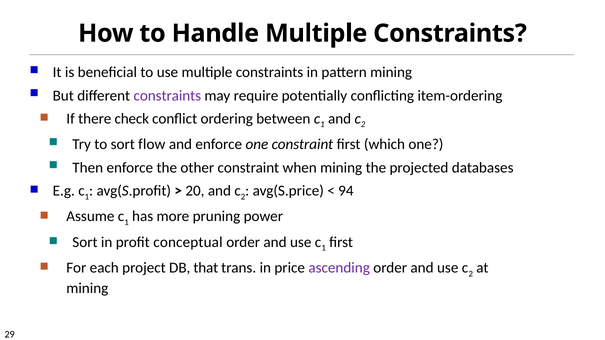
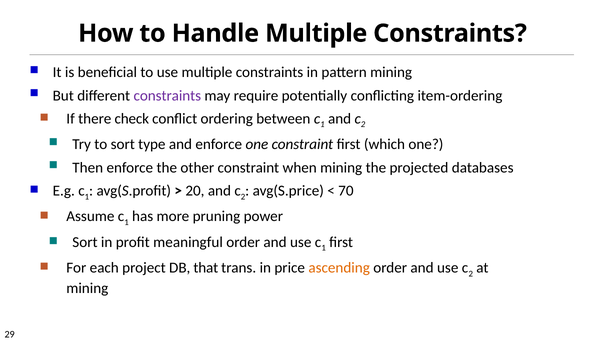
flow: flow -> type
94: 94 -> 70
conceptual: conceptual -> meaningful
ascending colour: purple -> orange
